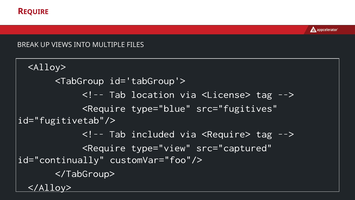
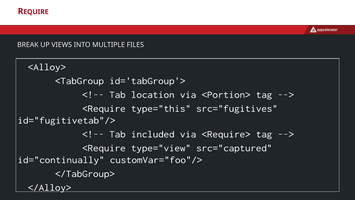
<License>: <License> -> <Portion>
type="blue: type="blue -> type="this
